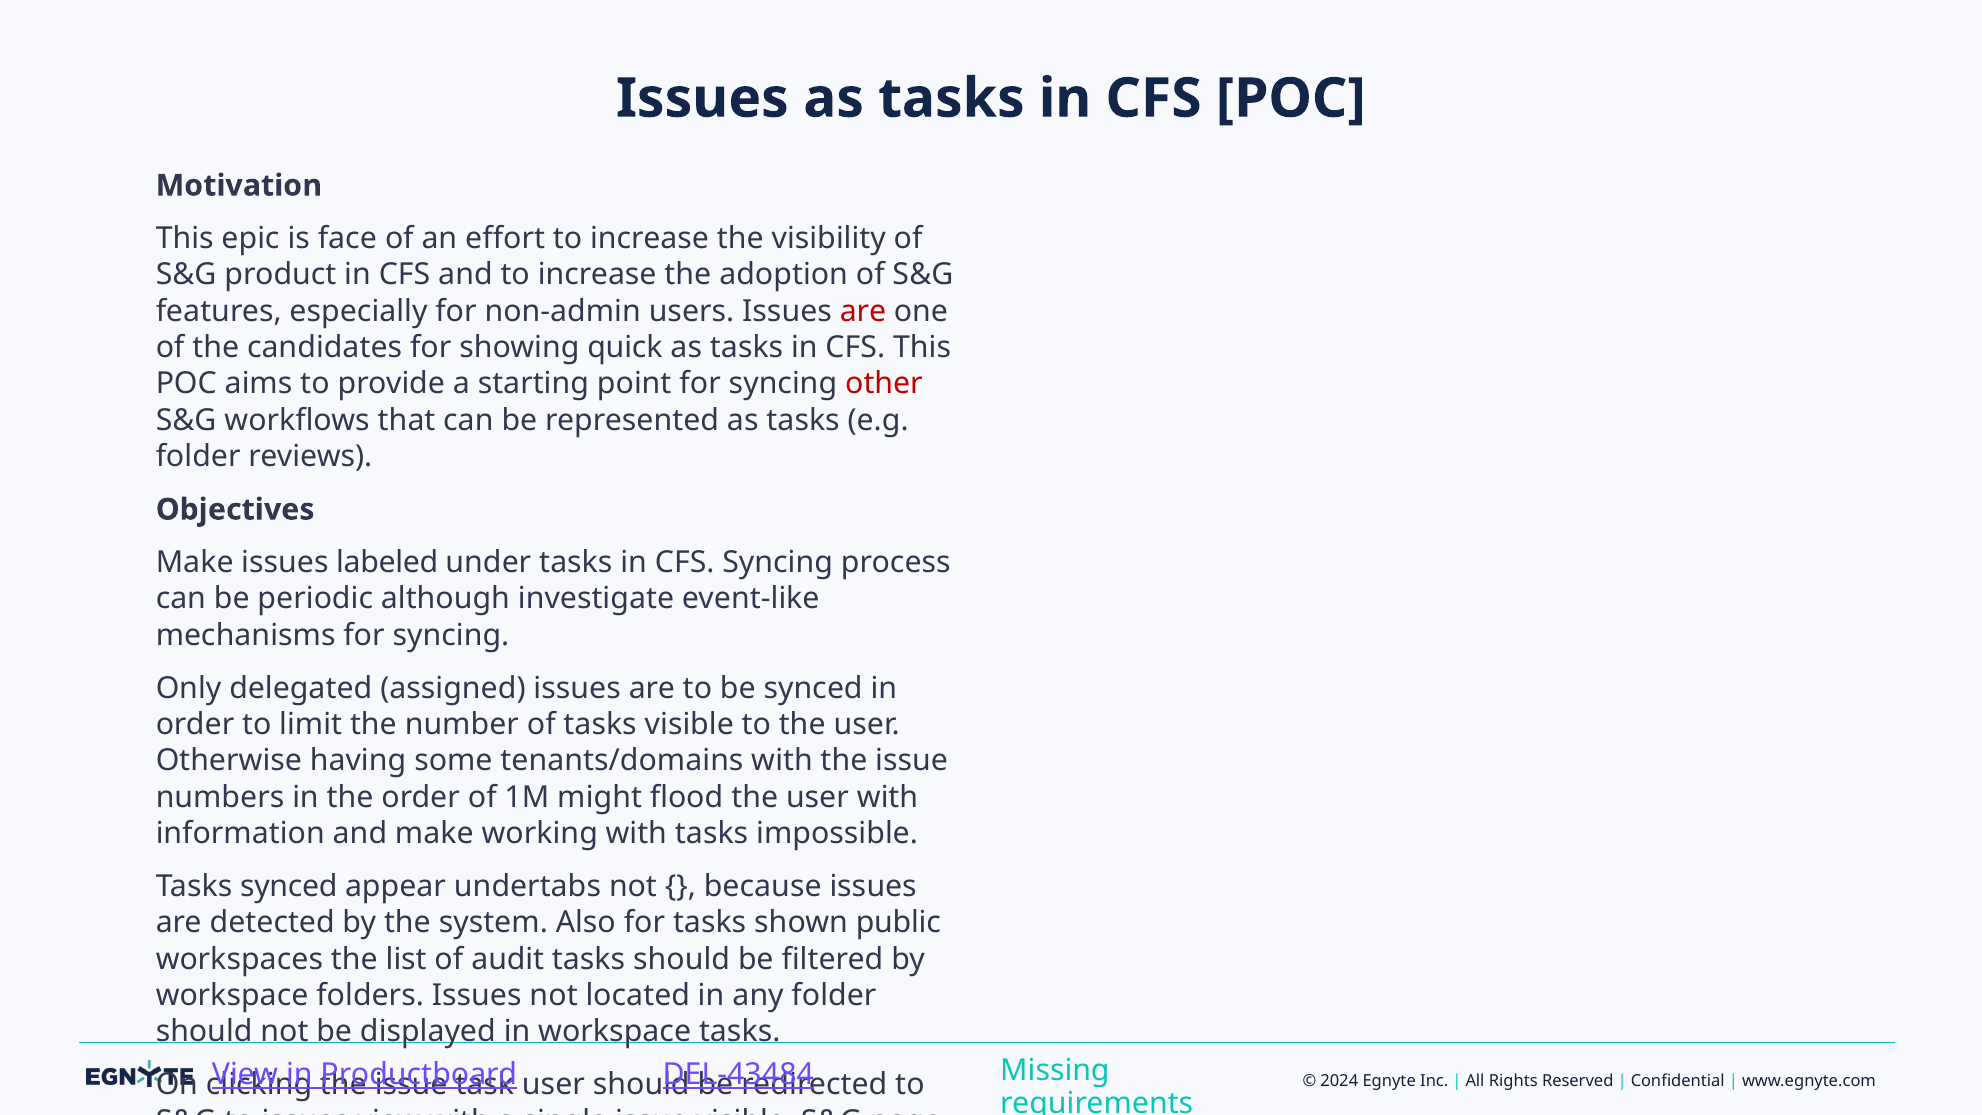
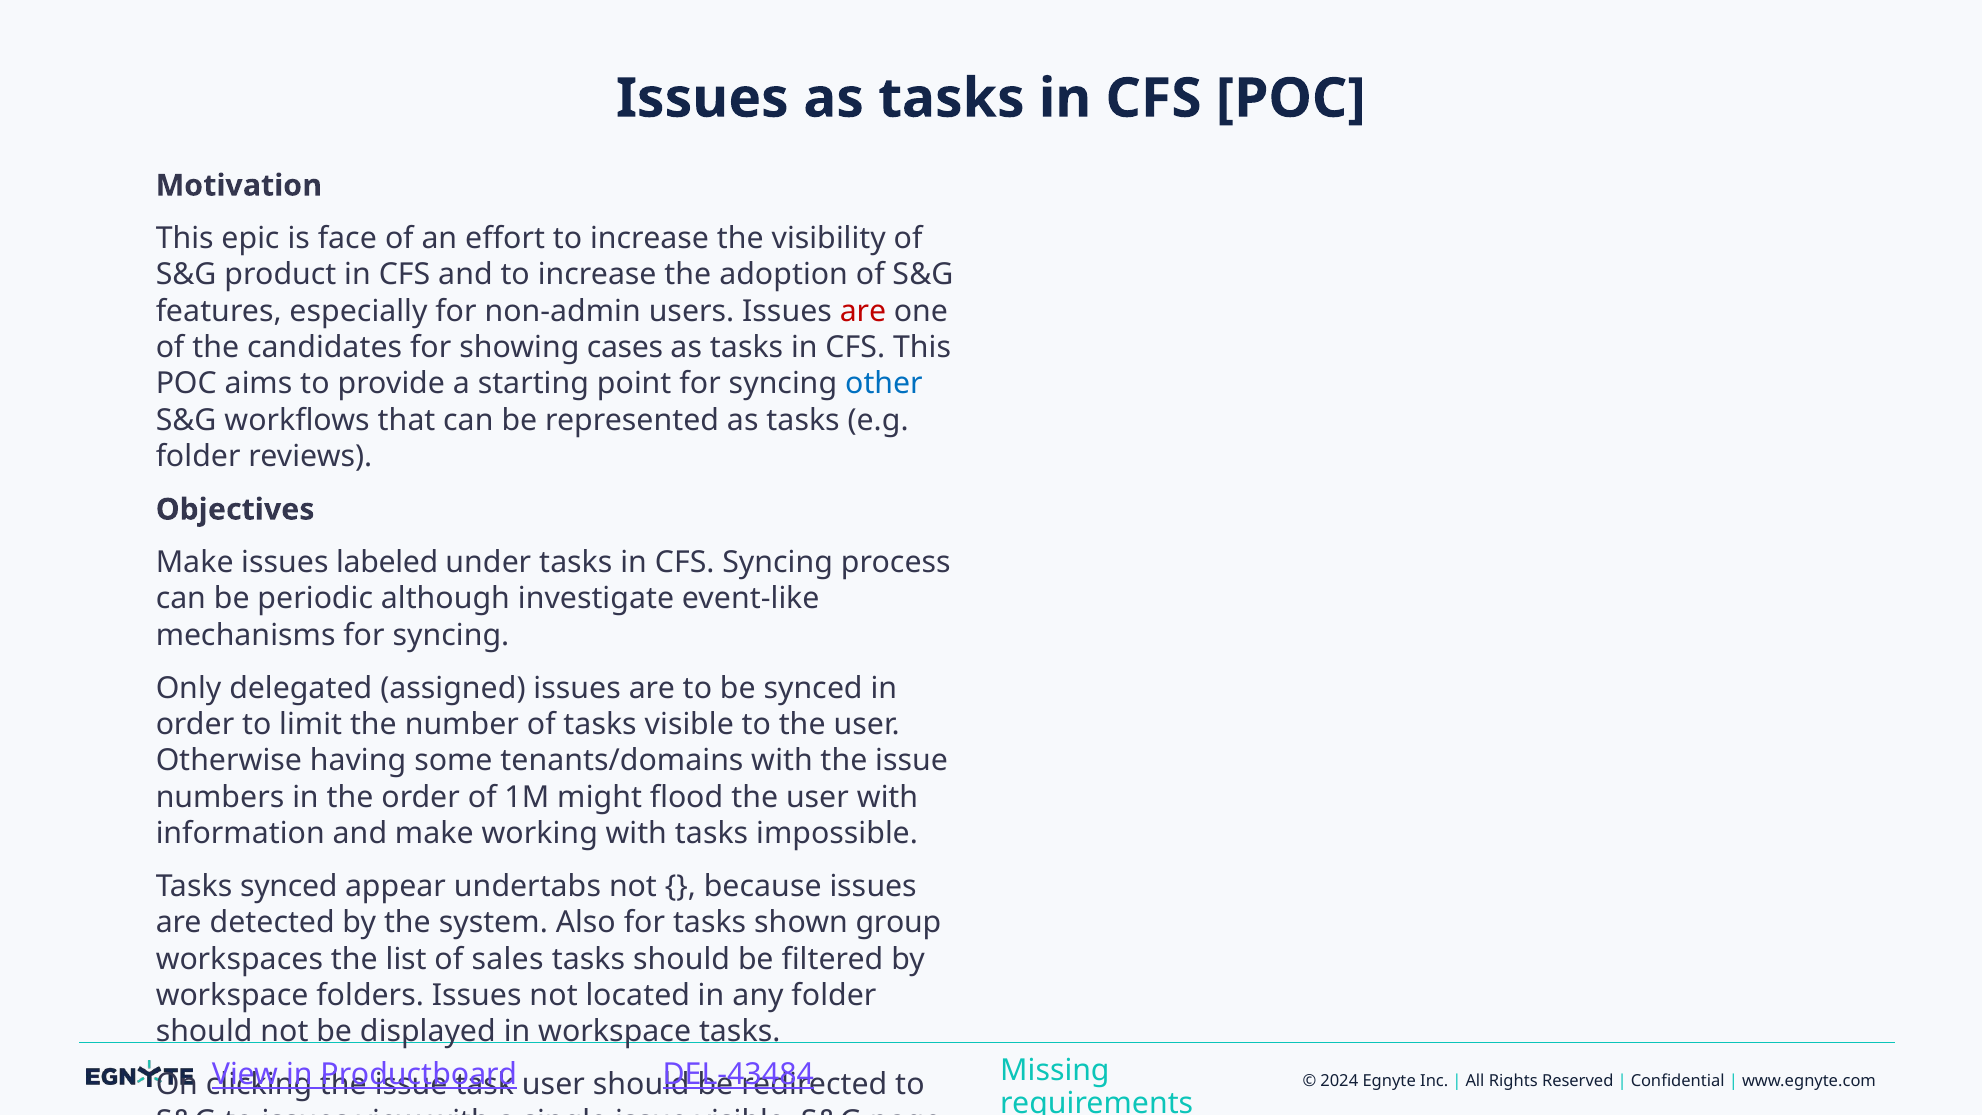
quick: quick -> cases
other colour: red -> blue
public: public -> group
audit: audit -> sales
